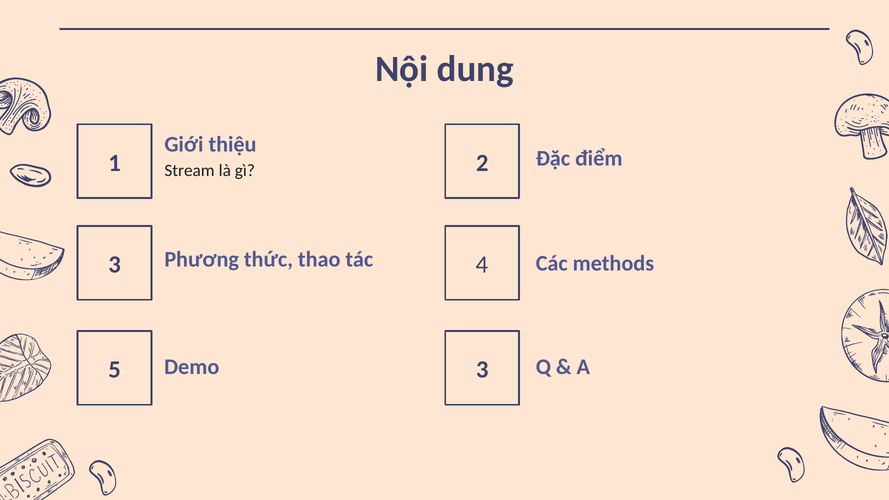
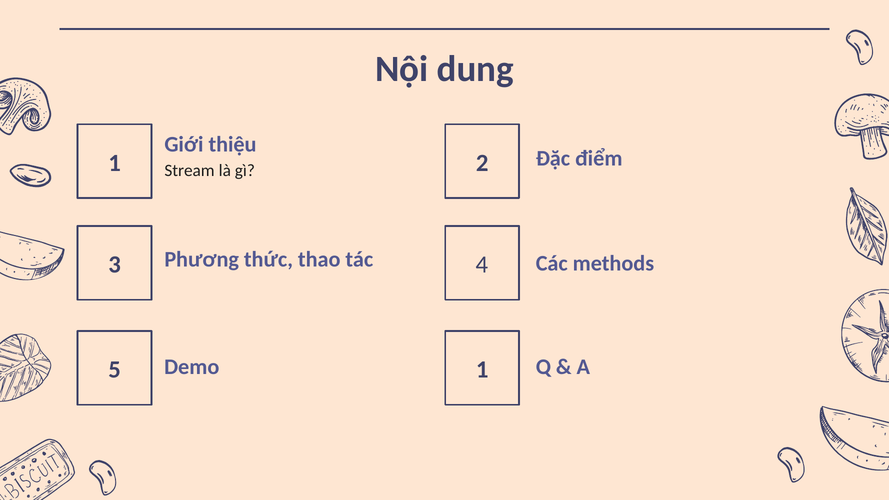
5 3: 3 -> 1
